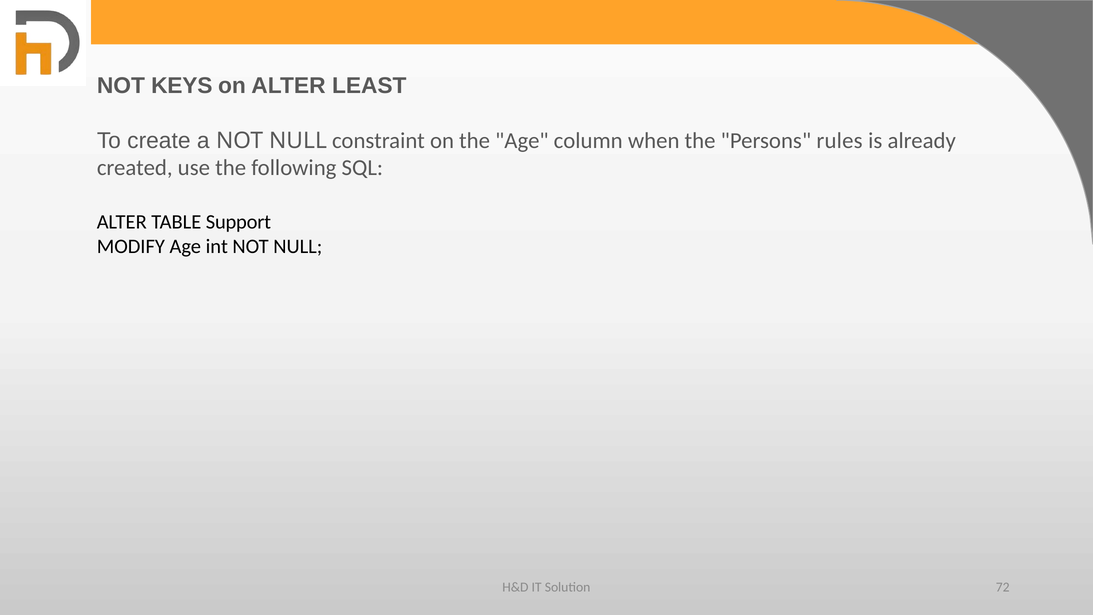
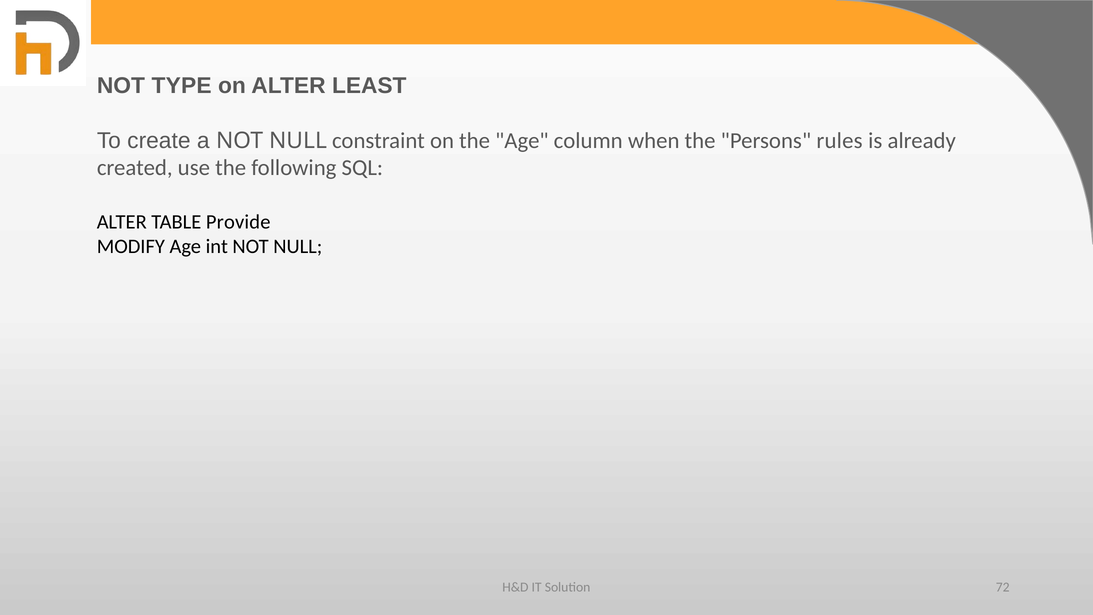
KEYS: KEYS -> TYPE
Support: Support -> Provide
